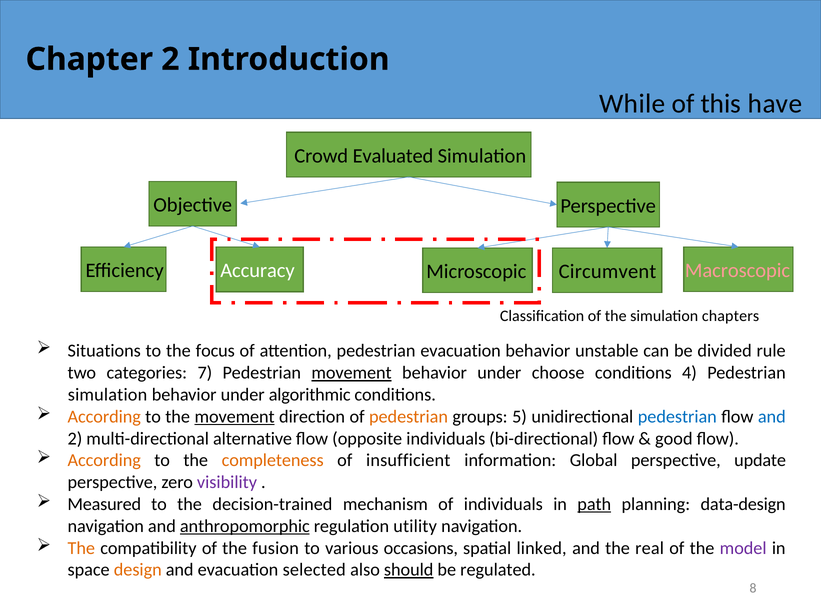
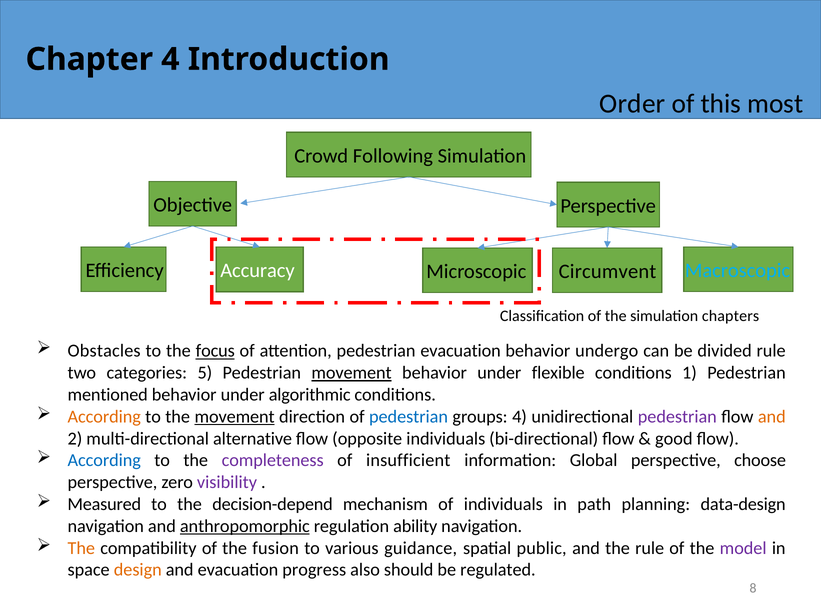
Chapter 2: 2 -> 4
While: While -> Order
have: have -> most
Evaluated: Evaluated -> Following
Macroscopic colour: pink -> light blue
Situations: Situations -> Obstacles
focus underline: none -> present
unstable: unstable -> undergo
7: 7 -> 5
choose: choose -> flexible
4: 4 -> 1
simulation at (108, 395): simulation -> mentioned
pedestrian at (409, 416) colour: orange -> blue
groups 5: 5 -> 4
pedestrian at (677, 416) colour: blue -> purple
and at (772, 416) colour: blue -> orange
According at (104, 460) colour: orange -> blue
completeness colour: orange -> purple
update: update -> choose
decision-trained: decision-trained -> decision-depend
path underline: present -> none
utility: utility -> ability
occasions: occasions -> guidance
linked: linked -> public
the real: real -> rule
selected: selected -> progress
should underline: present -> none
